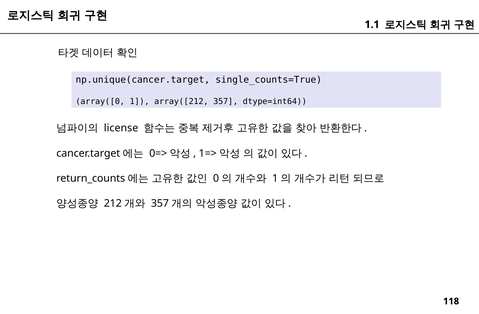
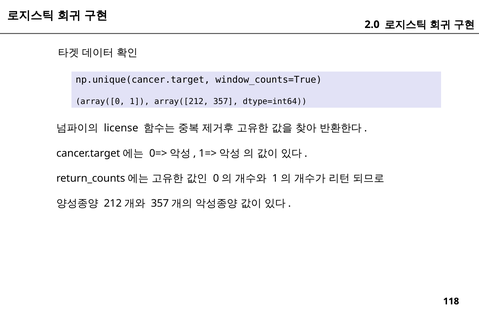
1.1: 1.1 -> 2.0
single_counts=True: single_counts=True -> window_counts=True
